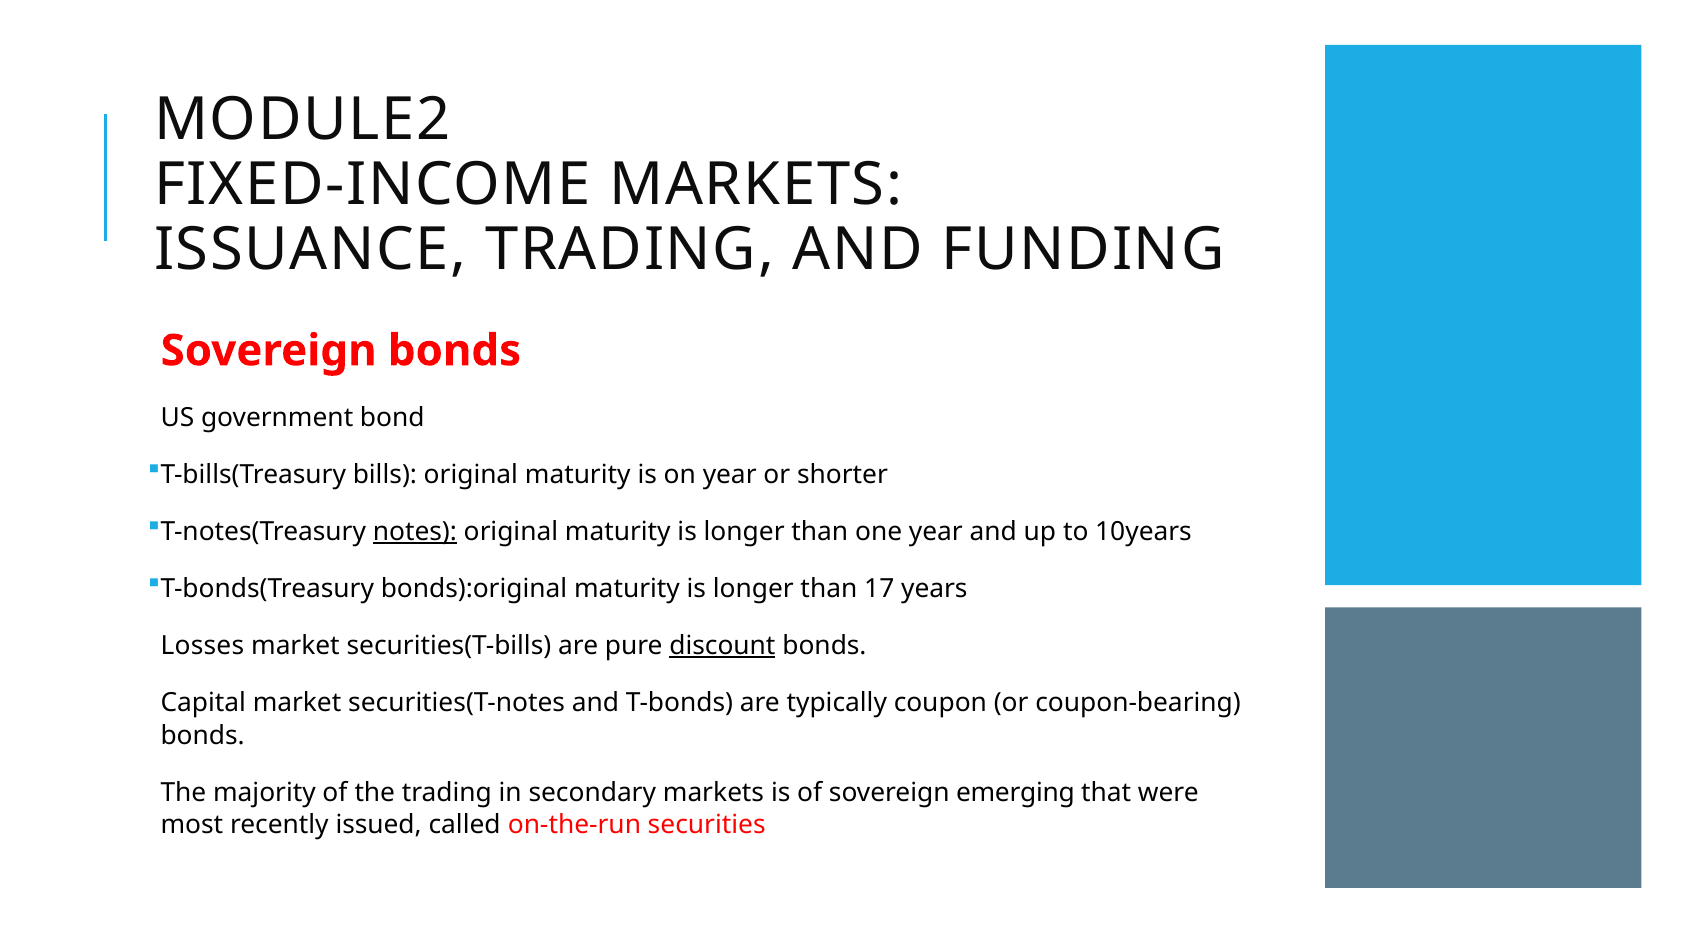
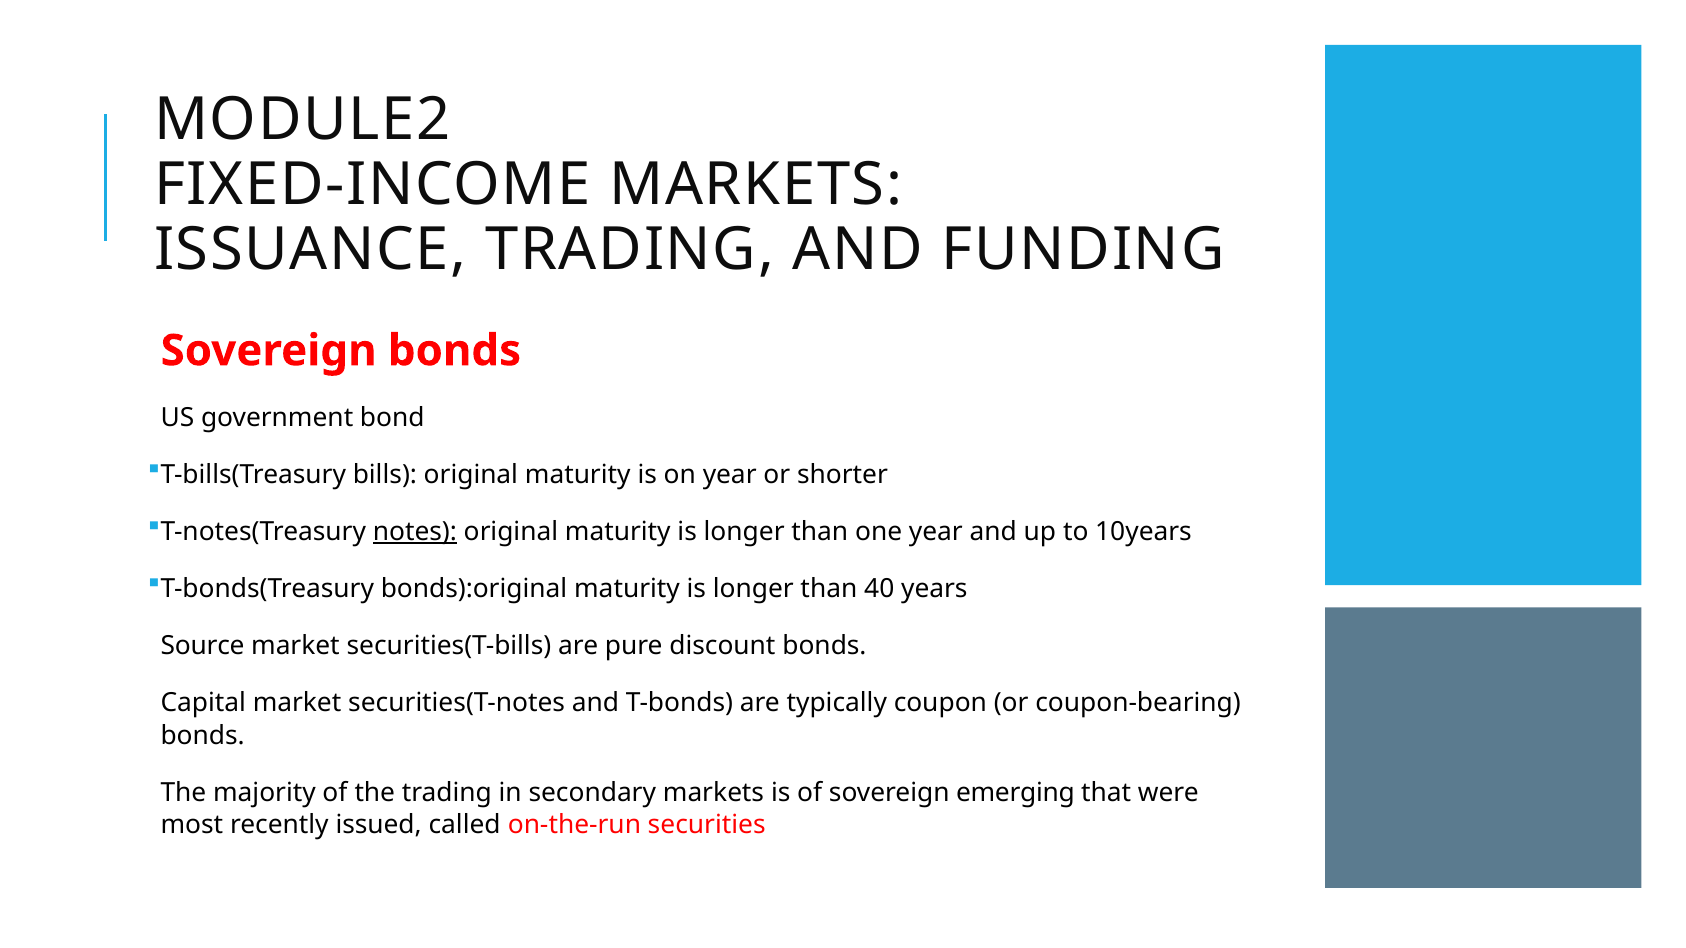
17: 17 -> 40
Losses: Losses -> Source
discount underline: present -> none
